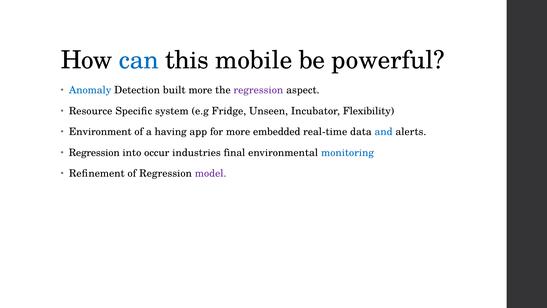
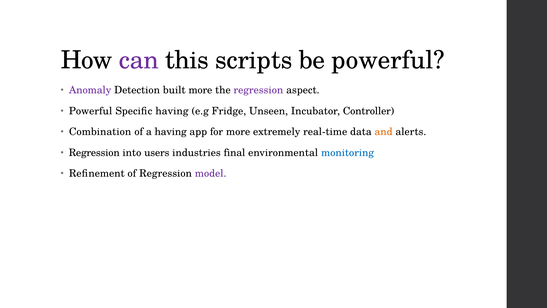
can colour: blue -> purple
mobile: mobile -> scripts
Anomaly colour: blue -> purple
Resource at (91, 111): Resource -> Powerful
Specific system: system -> having
Flexibility: Flexibility -> Controller
Environment: Environment -> Combination
embedded: embedded -> extremely
and colour: blue -> orange
occur: occur -> users
